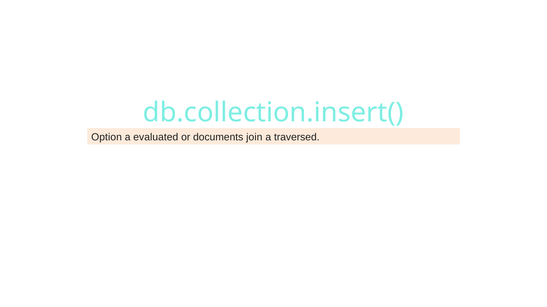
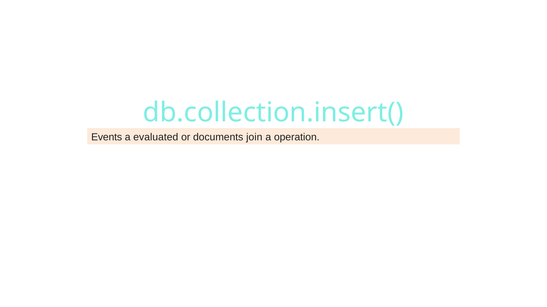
Option: Option -> Events
traversed: traversed -> operation
